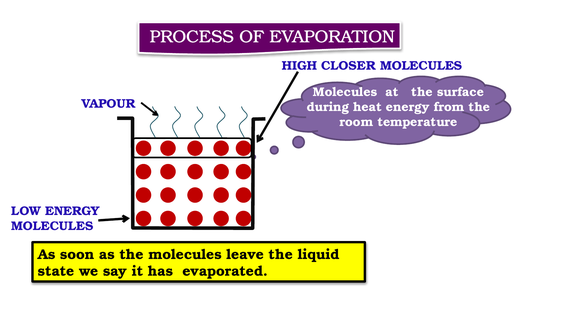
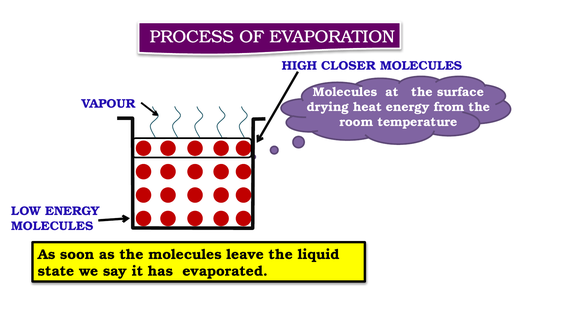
during: during -> drying
